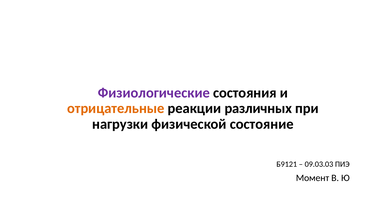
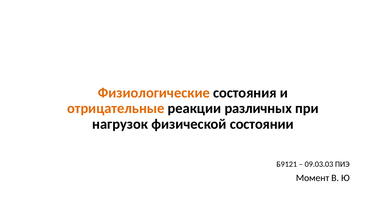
Физиологические colour: purple -> orange
нагрузки: нагрузки -> нагрузок
состояние: состояние -> состоянии
